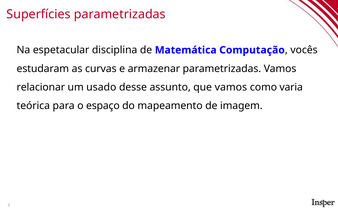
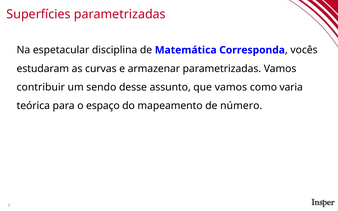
Computação: Computação -> Corresponda
relacionar: relacionar -> contribuir
usado: usado -> sendo
imagem: imagem -> número
